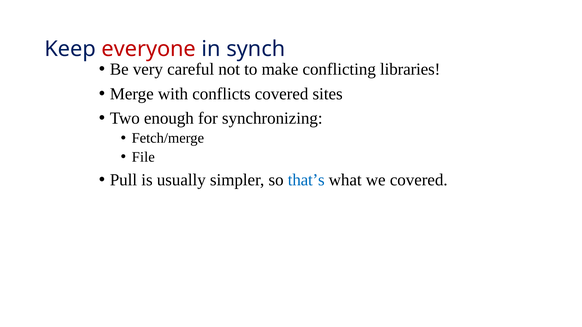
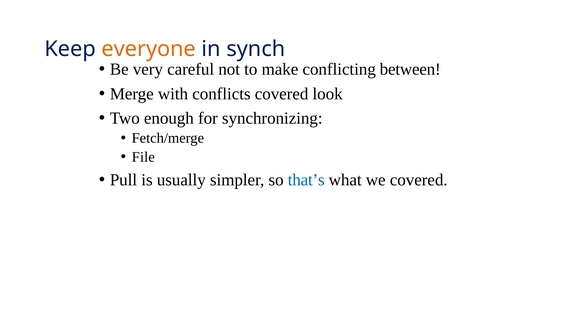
everyone colour: red -> orange
libraries: libraries -> between
sites: sites -> look
